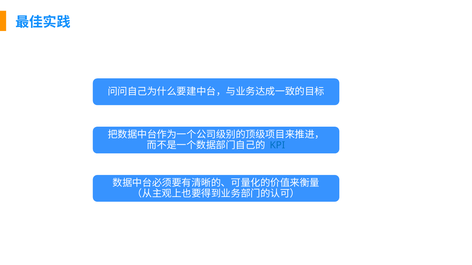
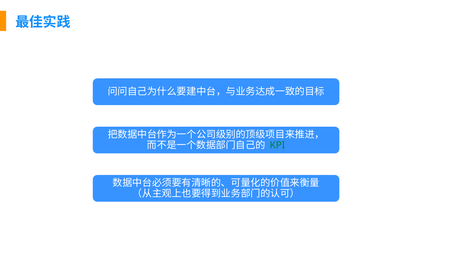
KPI colour: blue -> green
